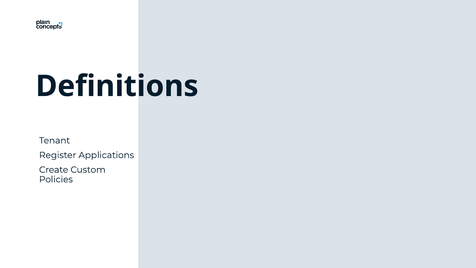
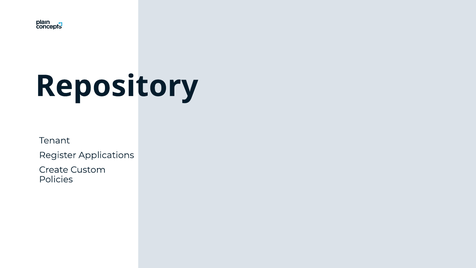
Definitions: Definitions -> Repository
